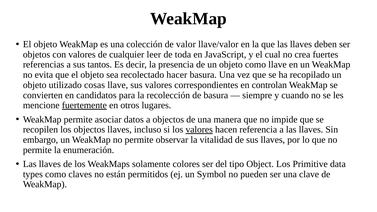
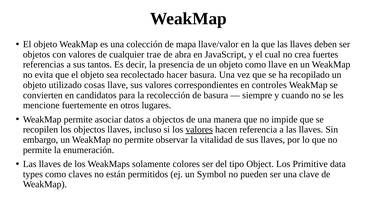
valor: valor -> mapa
leer: leer -> trae
toda: toda -> abra
controlan: controlan -> controles
fuertemente underline: present -> none
